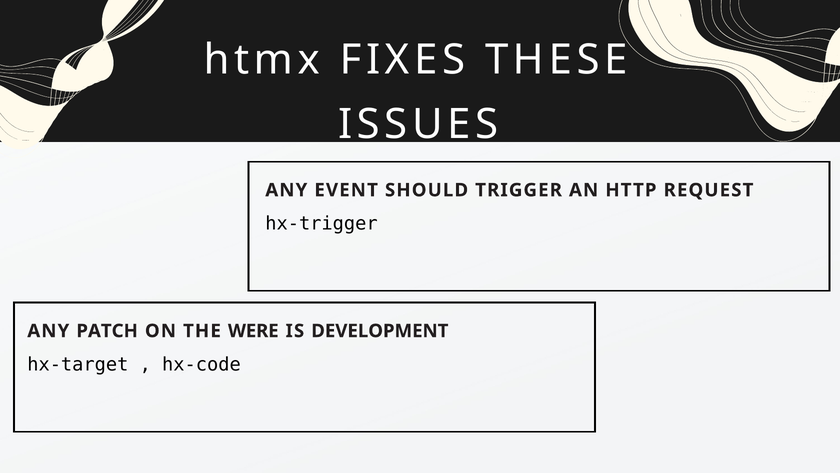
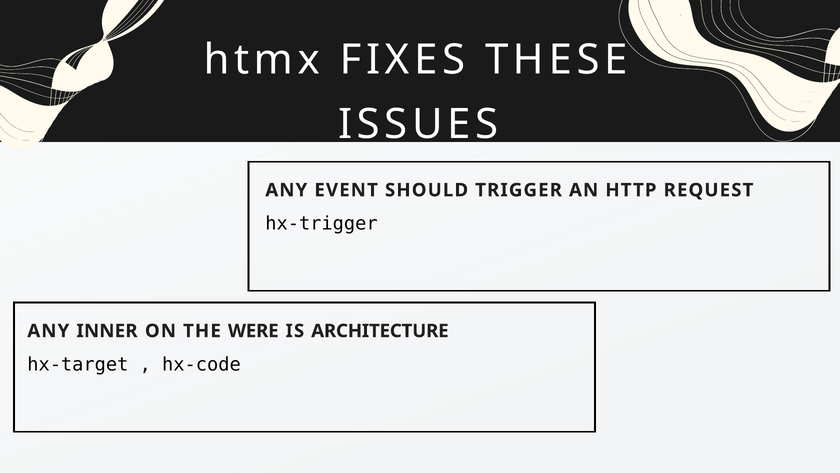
PATCH: PATCH -> INNER
DEVELOPMENT: DEVELOPMENT -> ARCHITECTURE
